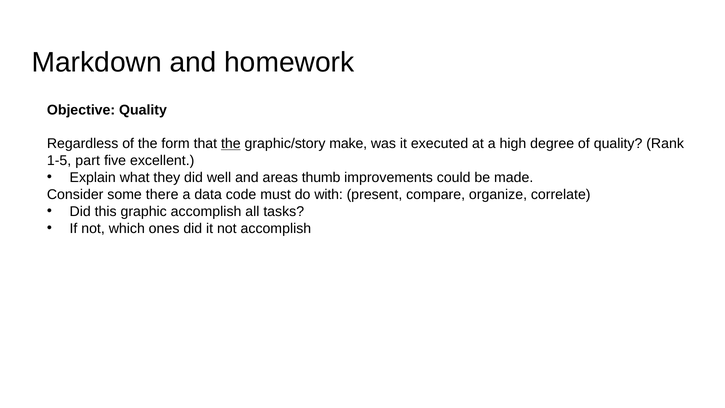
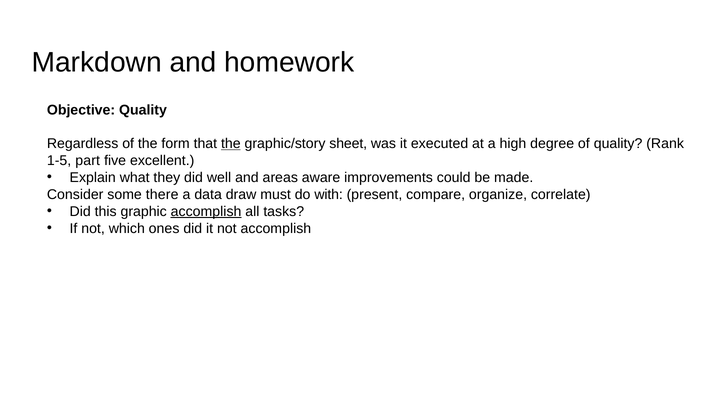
make: make -> sheet
thumb: thumb -> aware
code: code -> draw
accomplish at (206, 211) underline: none -> present
